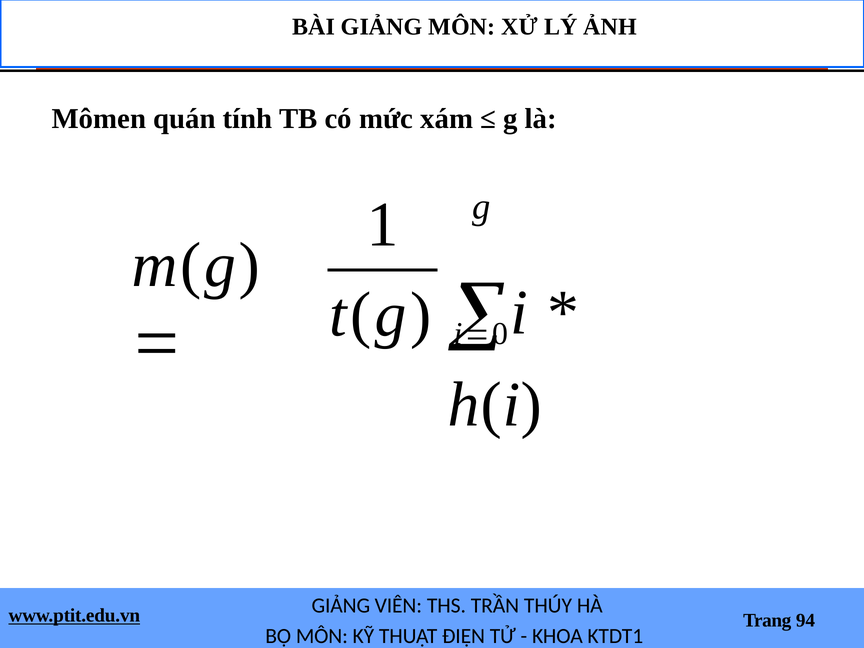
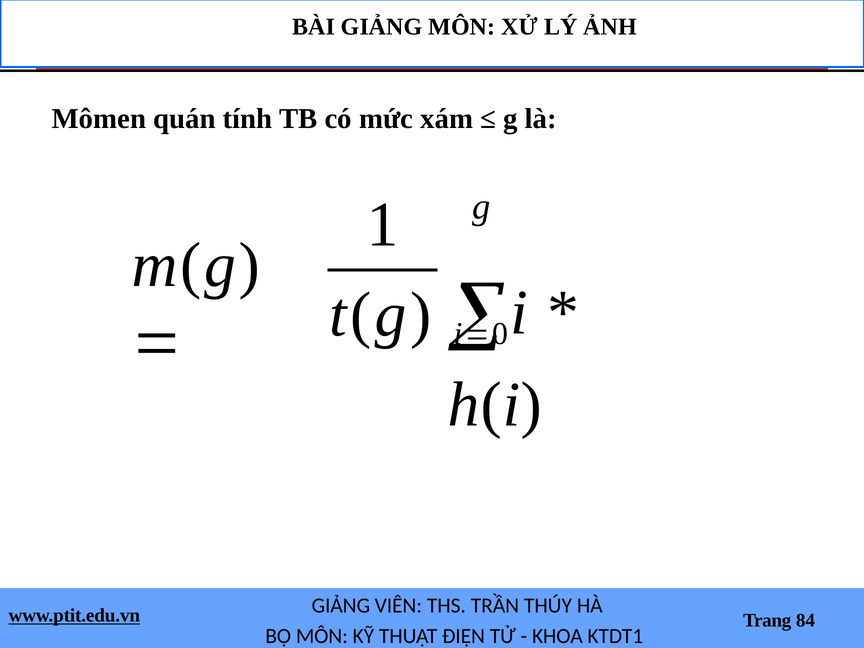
94: 94 -> 84
